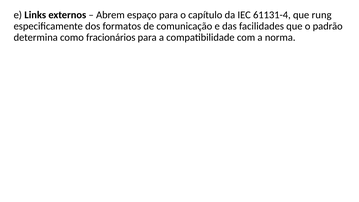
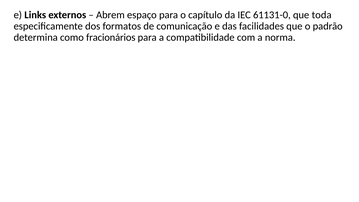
61131-4: 61131-4 -> 61131-0
rung: rung -> toda
